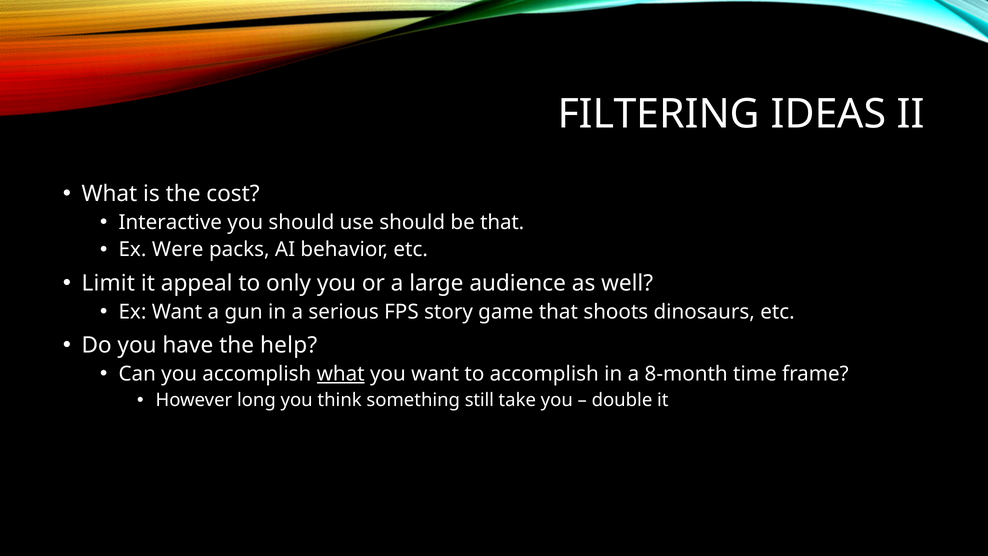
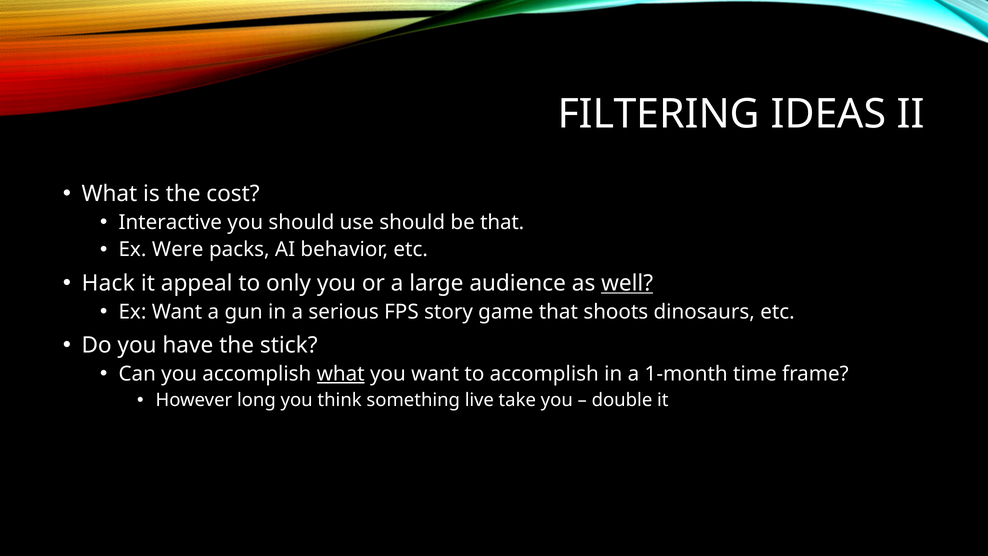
Limit: Limit -> Hack
well underline: none -> present
help: help -> stick
8-month: 8-month -> 1-month
still: still -> live
